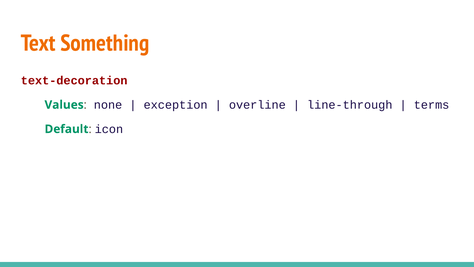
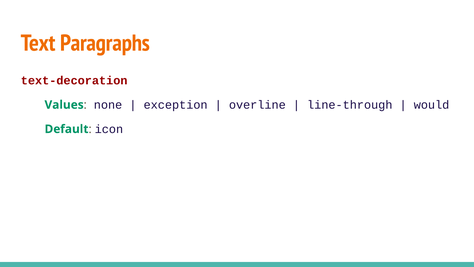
Something: Something -> Paragraphs
terms: terms -> would
